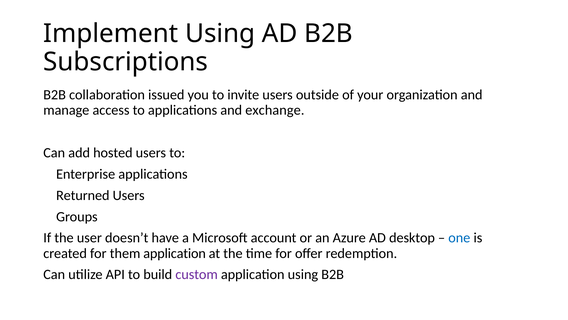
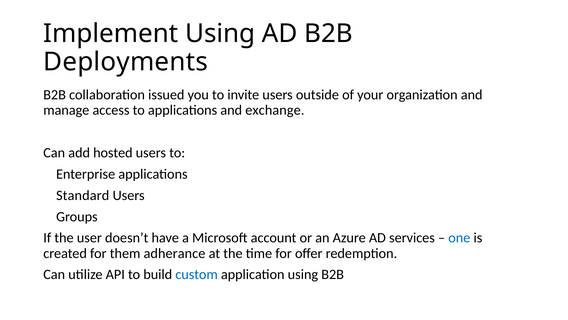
Subscriptions: Subscriptions -> Deployments
Returned: Returned -> Standard
desktop: desktop -> services
them application: application -> adherance
custom colour: purple -> blue
